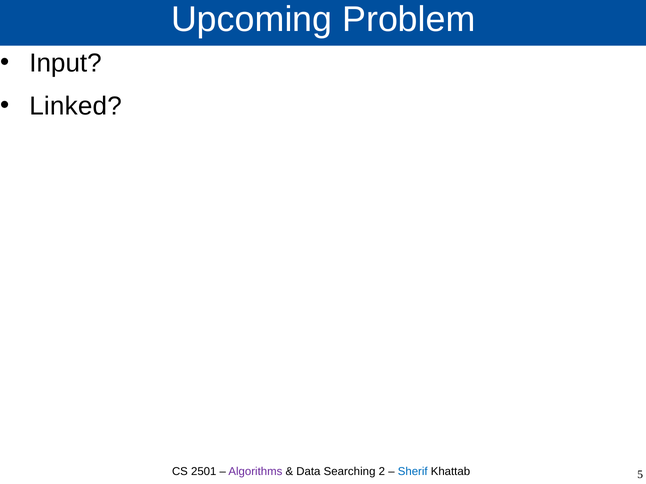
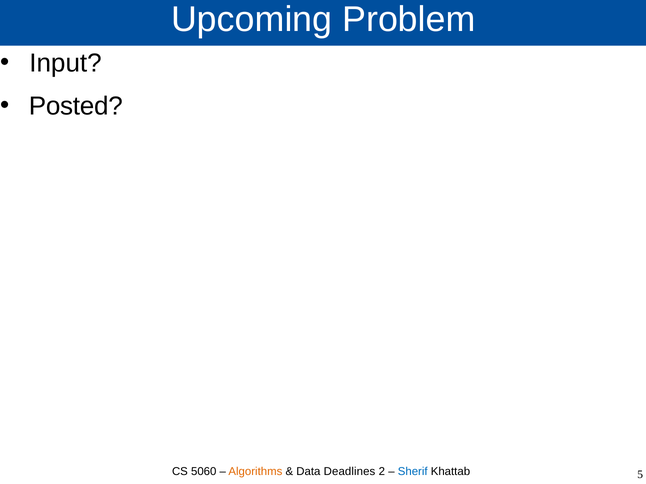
Linked: Linked -> Posted
2501: 2501 -> 5060
Algorithms colour: purple -> orange
Searching: Searching -> Deadlines
